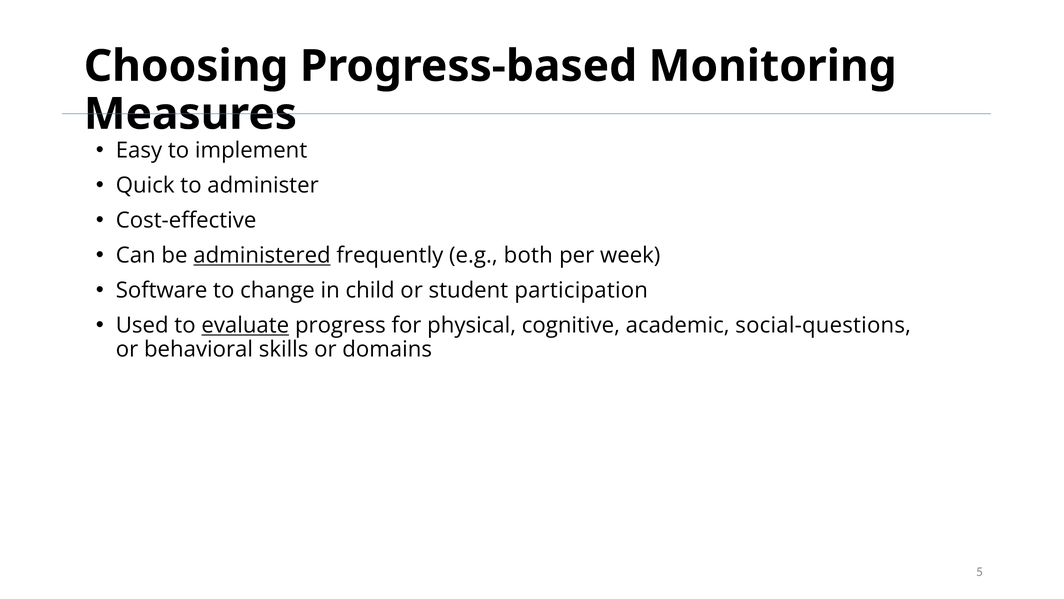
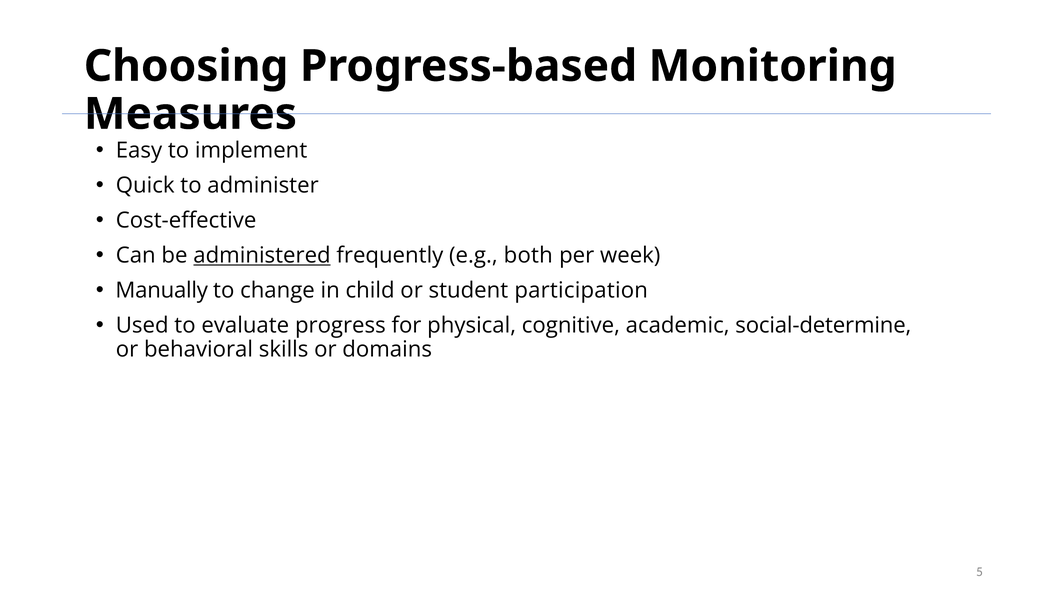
Software: Software -> Manually
evaluate underline: present -> none
social-questions: social-questions -> social-determine
